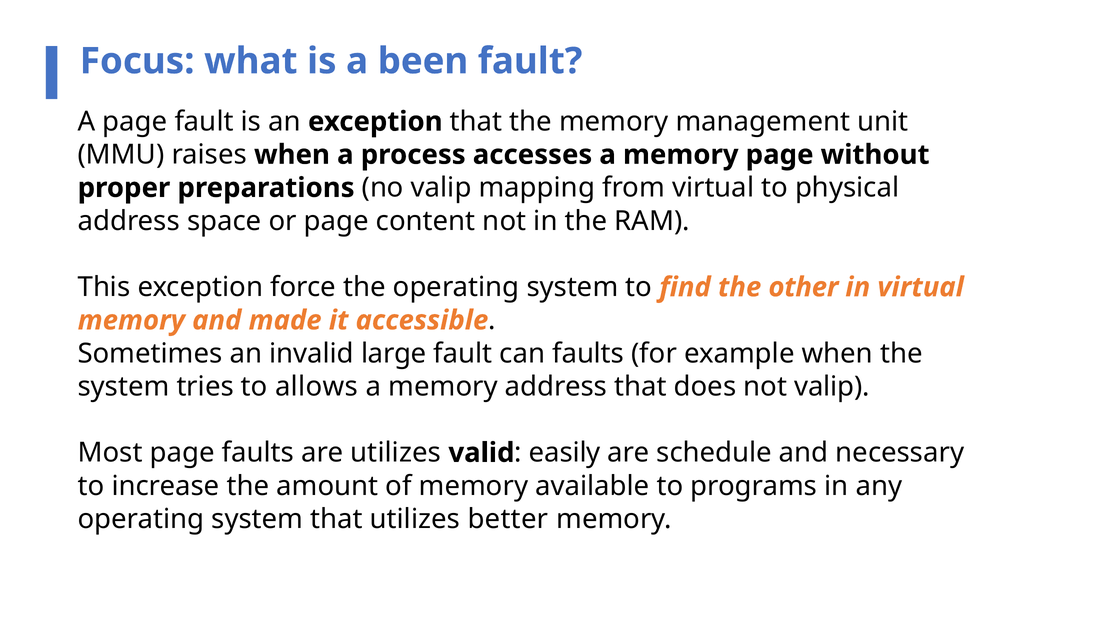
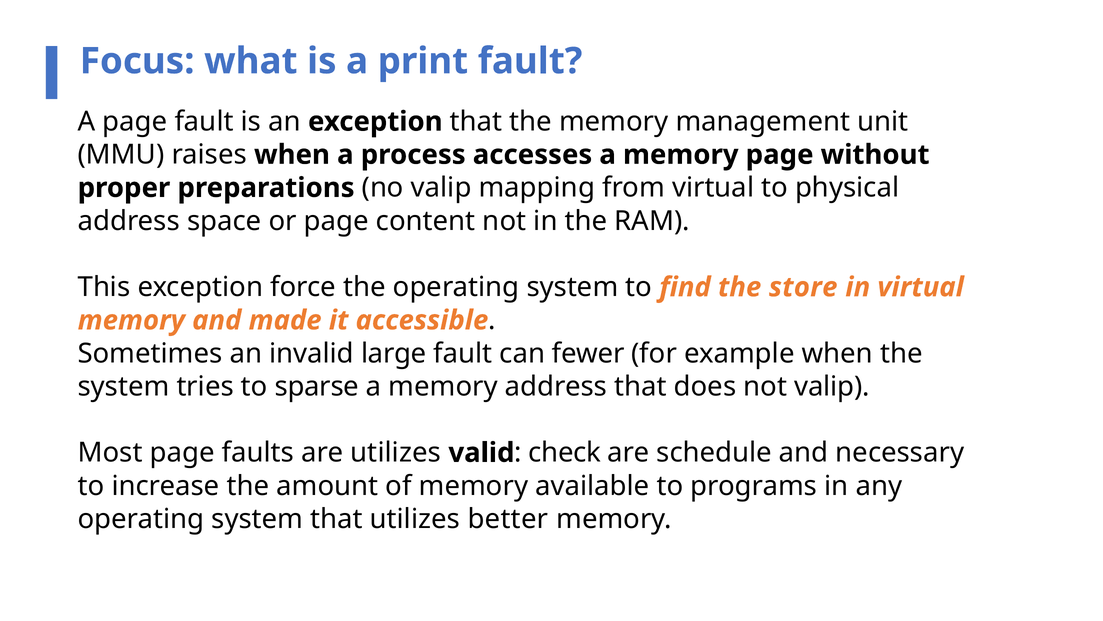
been: been -> print
other: other -> store
can faults: faults -> fewer
allows: allows -> sparse
easily: easily -> check
